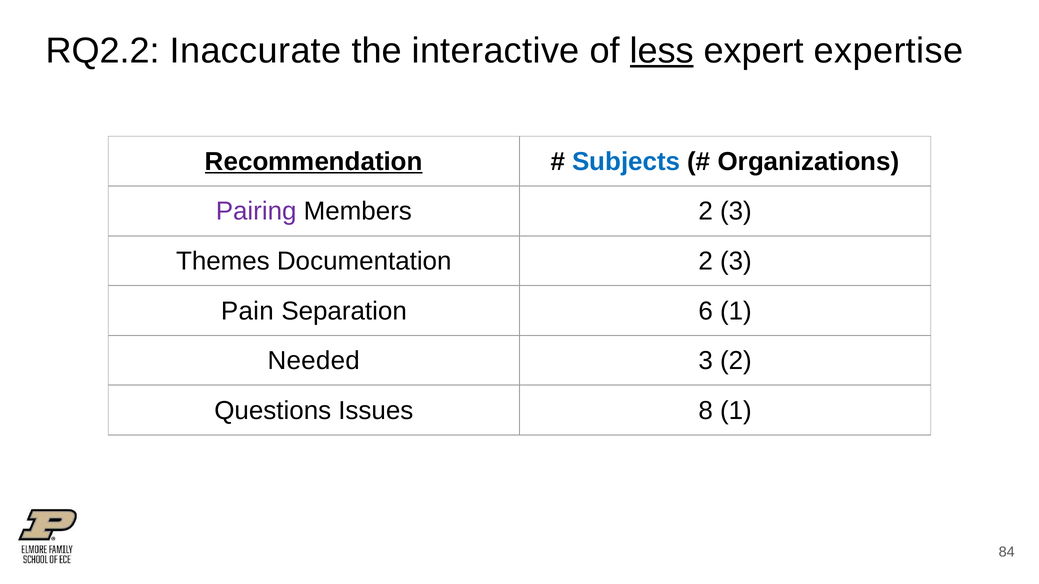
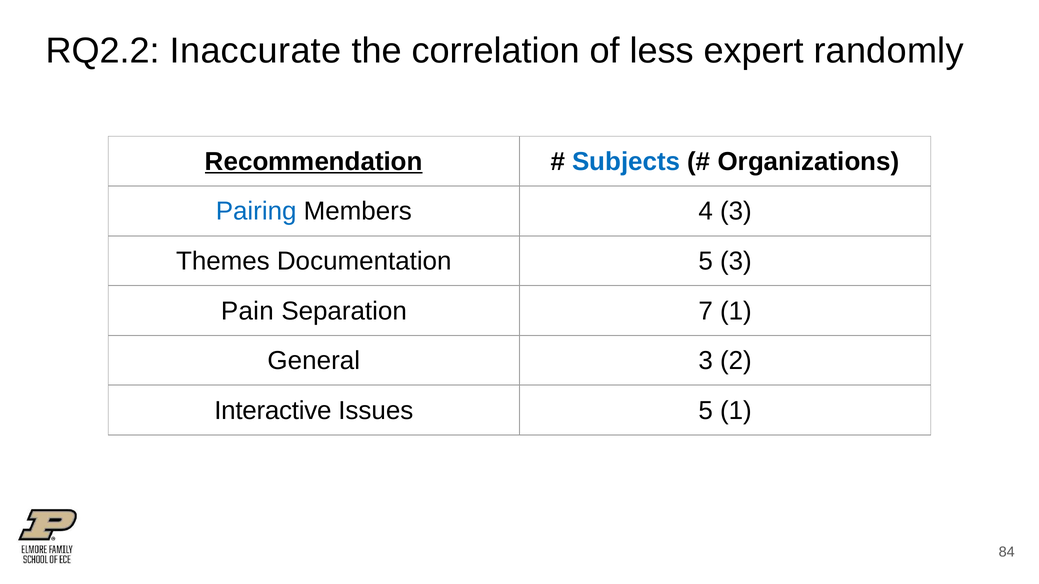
interactive: interactive -> correlation
less underline: present -> none
expertise: expertise -> randomly
Pairing colour: purple -> blue
Members 2: 2 -> 4
Documentation 2: 2 -> 5
6: 6 -> 7
Needed: Needed -> General
Questions: Questions -> Interactive
Issues 8: 8 -> 5
